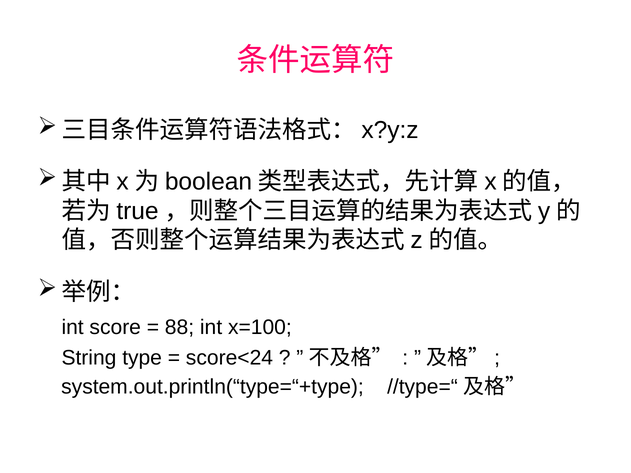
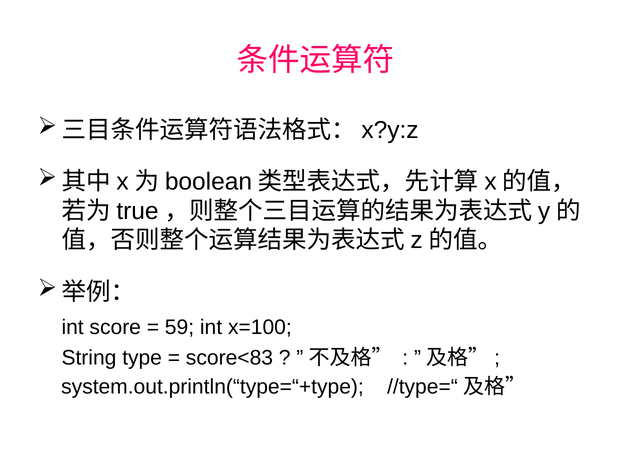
88: 88 -> 59
score<24: score<24 -> score<83
